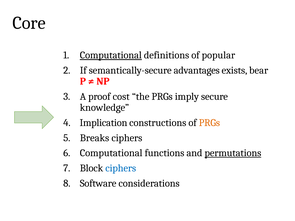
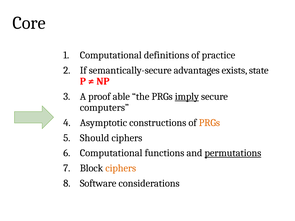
Computational at (111, 55) underline: present -> none
popular: popular -> practice
bear: bear -> state
cost: cost -> able
imply underline: none -> present
knowledge: knowledge -> computers
Implication: Implication -> Asymptotic
Breaks: Breaks -> Should
ciphers at (121, 168) colour: blue -> orange
